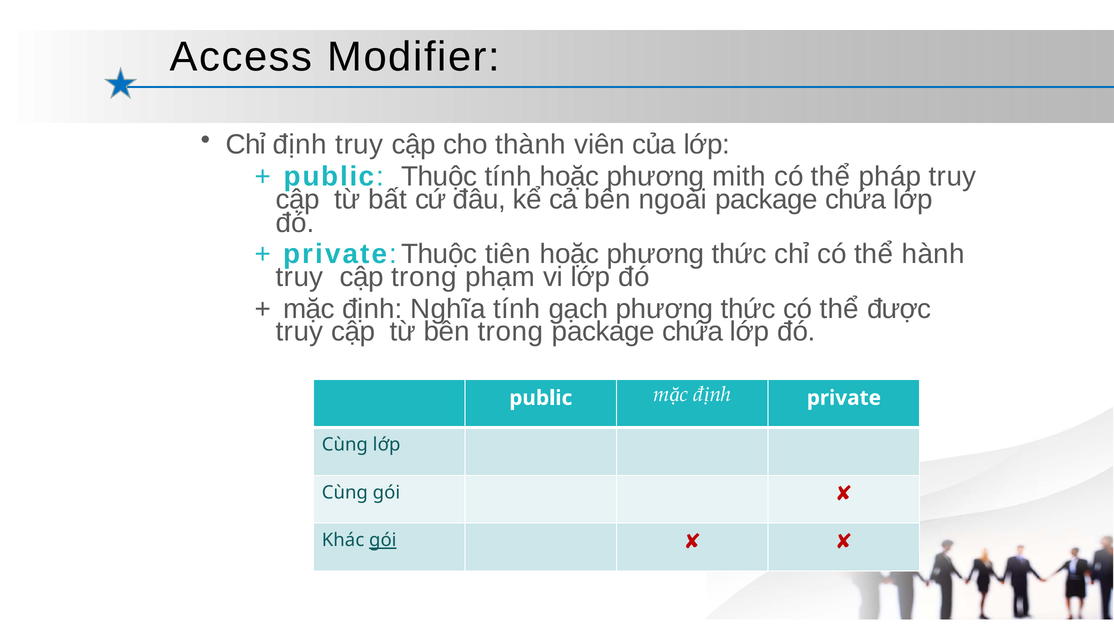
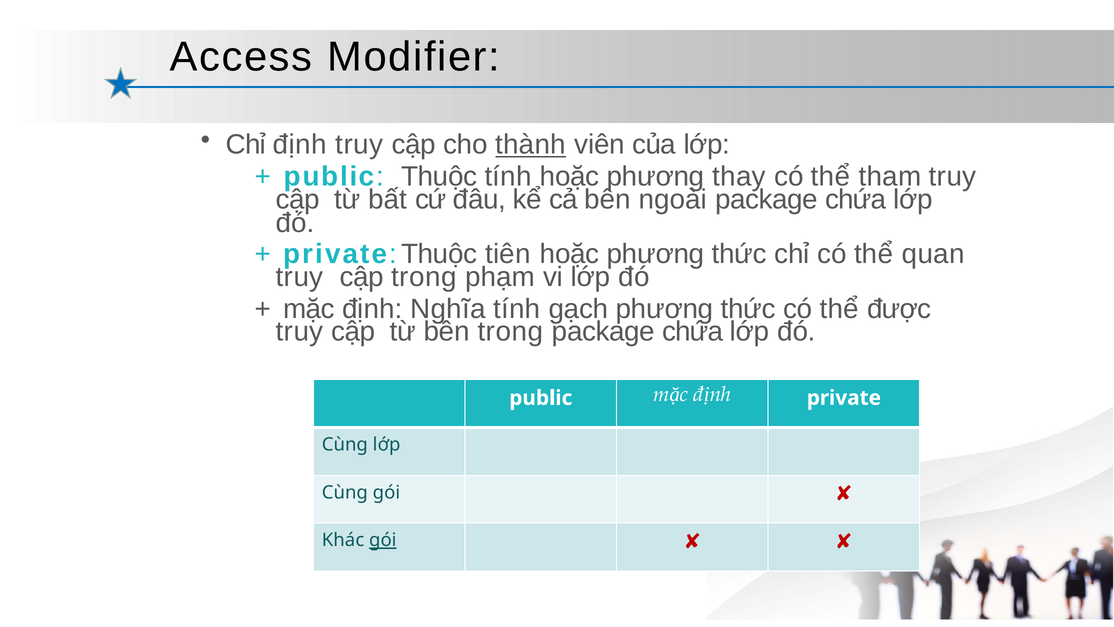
thành underline: none -> present
mith: mith -> thay
pháp: pháp -> tham
hành: hành -> quan
